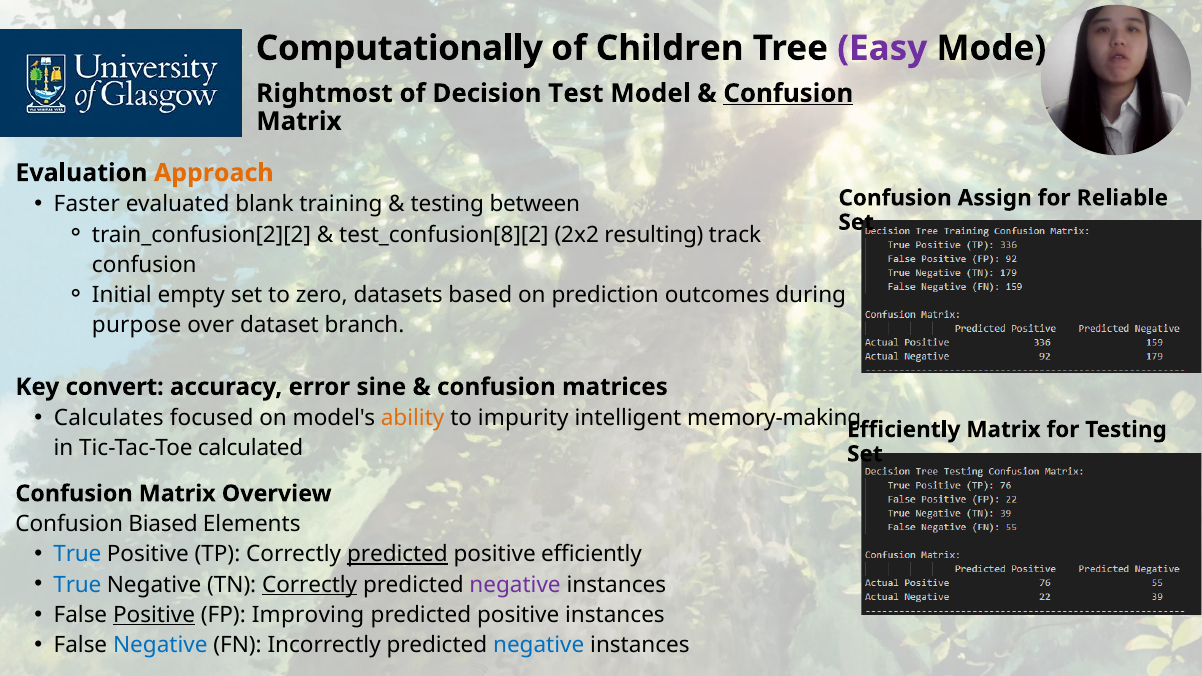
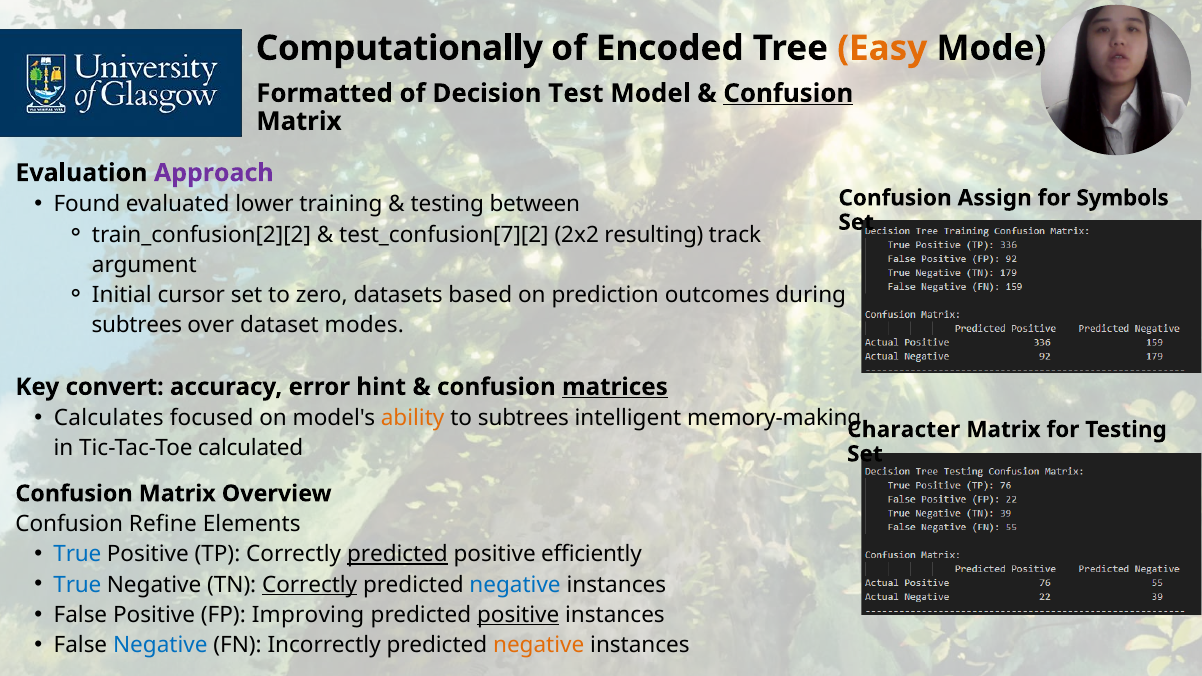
Children: Children -> Encoded
Easy colour: purple -> orange
Rightmost: Rightmost -> Formatted
Approach colour: orange -> purple
Faster: Faster -> Found
blank: blank -> lower
Reliable: Reliable -> Symbols
test_confusion[8][2: test_confusion[8][2 -> test_confusion[7][2
confusion at (144, 265): confusion -> argument
empty: empty -> cursor
purpose at (137, 325): purpose -> subtrees
branch: branch -> modes
sine: sine -> hint
matrices underline: none -> present
to impurity: impurity -> subtrees
Efficiently at (904, 430): Efficiently -> Character
Biased: Biased -> Refine
negative at (515, 585) colour: purple -> blue
Positive at (154, 615) underline: present -> none
positive at (518, 615) underline: none -> present
negative at (539, 645) colour: blue -> orange
